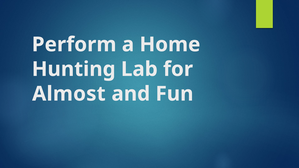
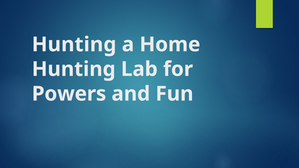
Perform at (74, 45): Perform -> Hunting
Almost: Almost -> Powers
